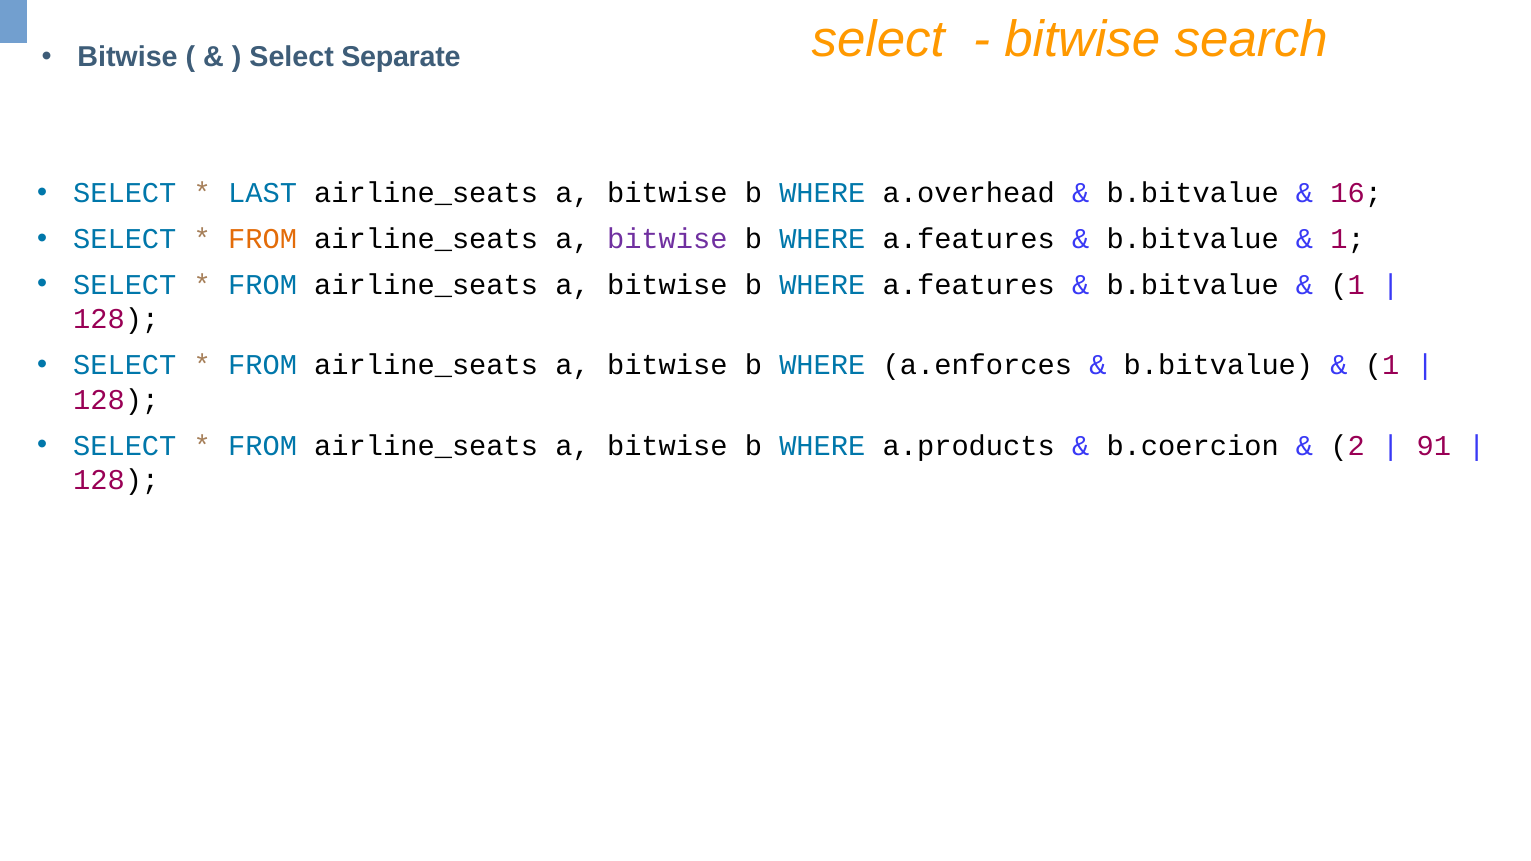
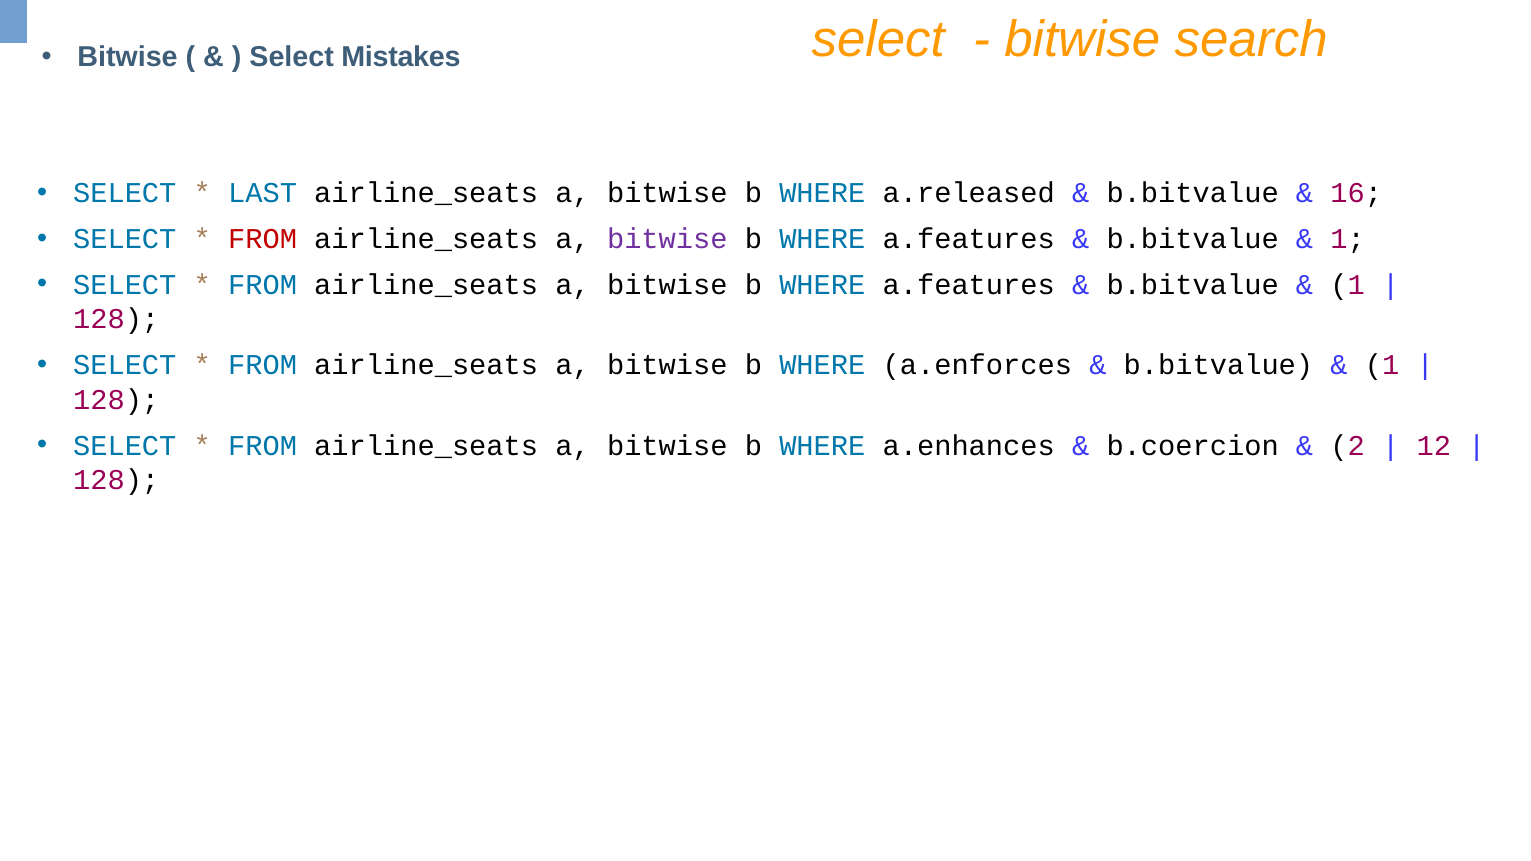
Separate: Separate -> Mistakes
a.overhead: a.overhead -> a.released
FROM at (263, 239) colour: orange -> red
a.products: a.products -> a.enhances
91: 91 -> 12
